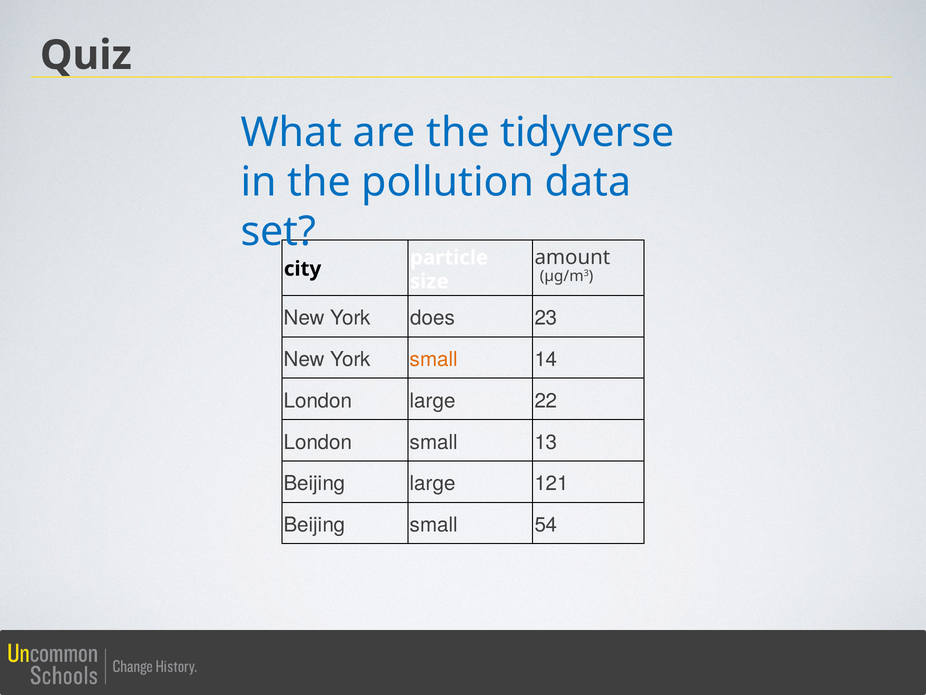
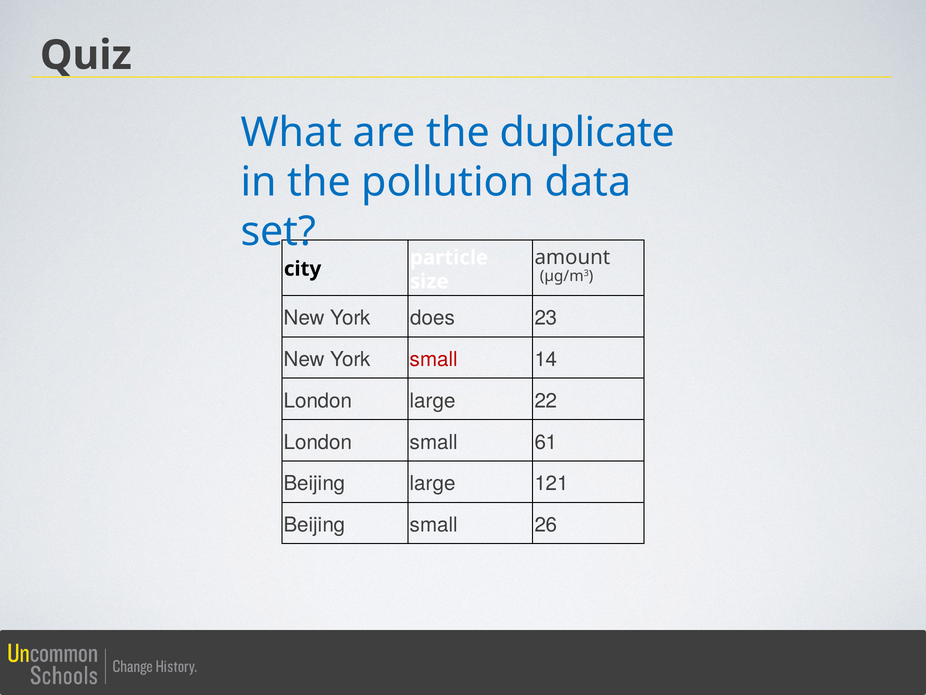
tidyverse: tidyverse -> duplicate
small at (434, 359) colour: orange -> red
13: 13 -> 61
54: 54 -> 26
